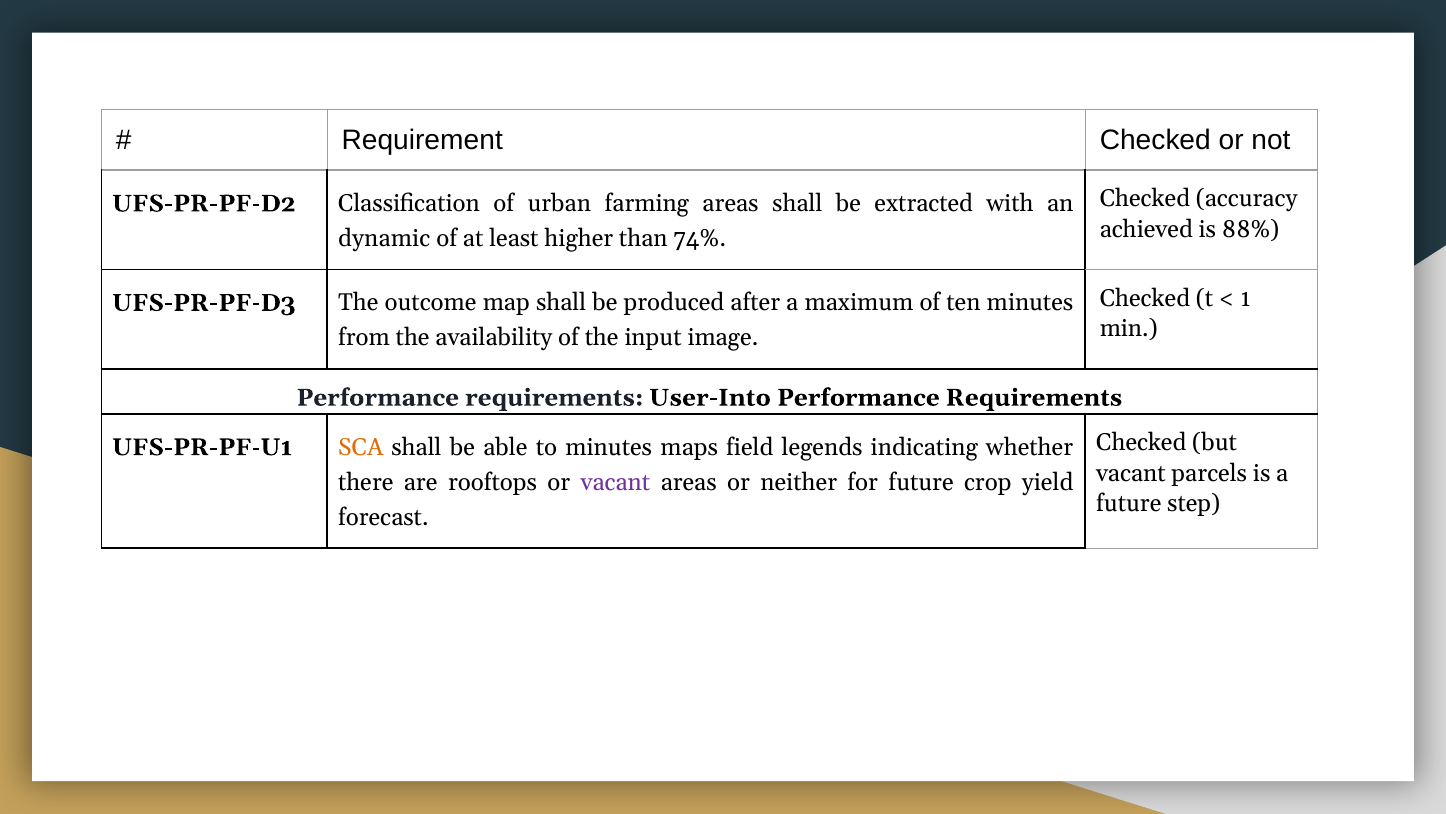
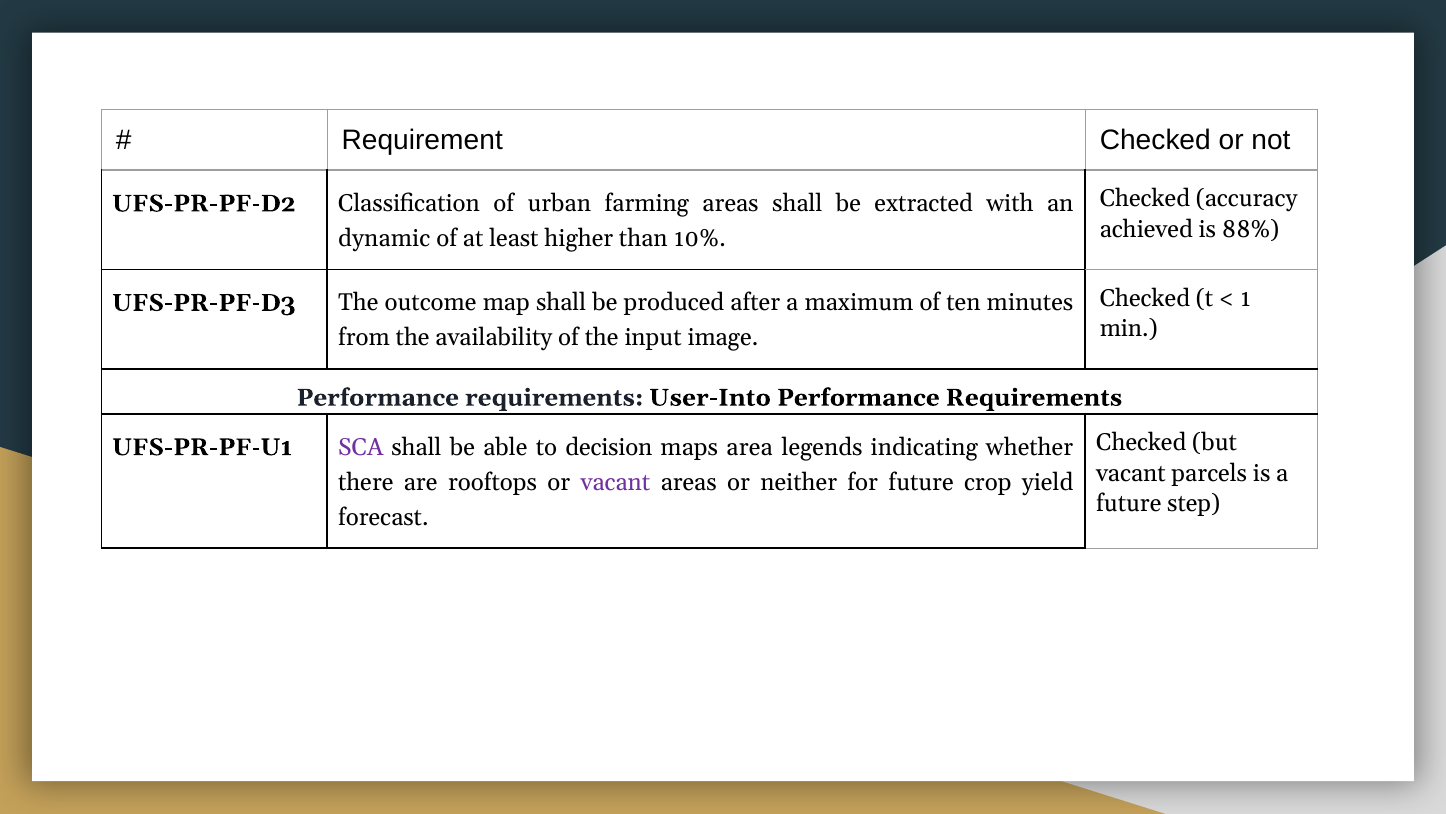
74%: 74% -> 10%
SCA colour: orange -> purple
to minutes: minutes -> decision
field: field -> area
